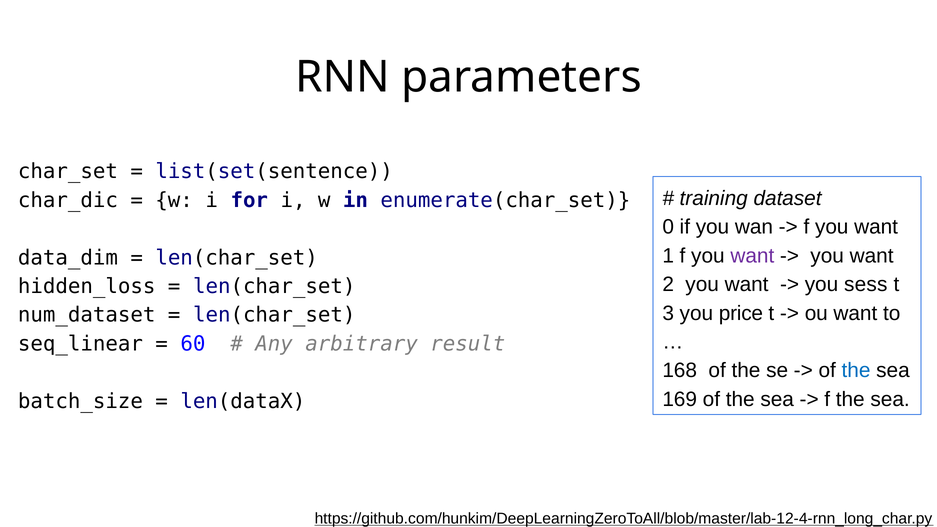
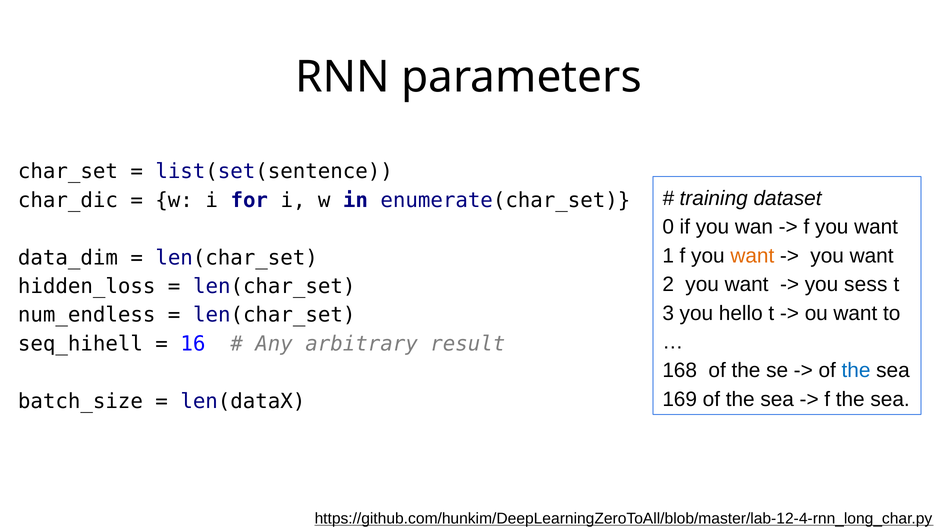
want at (752, 256) colour: purple -> orange
price: price -> hello
num_dataset: num_dataset -> num_endless
seq_linear: seq_linear -> seq_hihell
60: 60 -> 16
